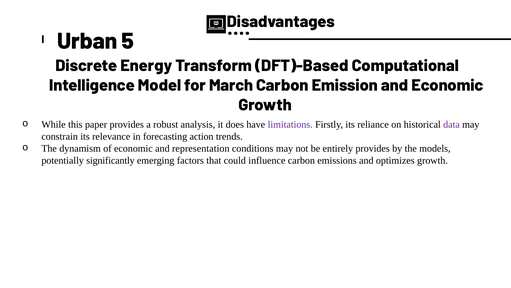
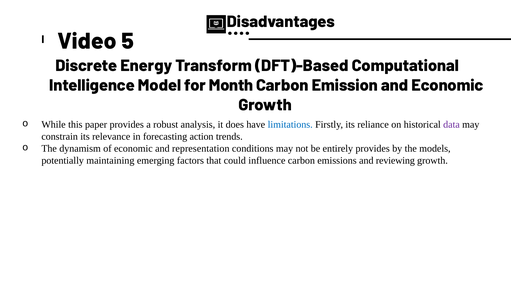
Urban: Urban -> Video
March: March -> Month
limitations colour: purple -> blue
significantly: significantly -> maintaining
optimizes: optimizes -> reviewing
